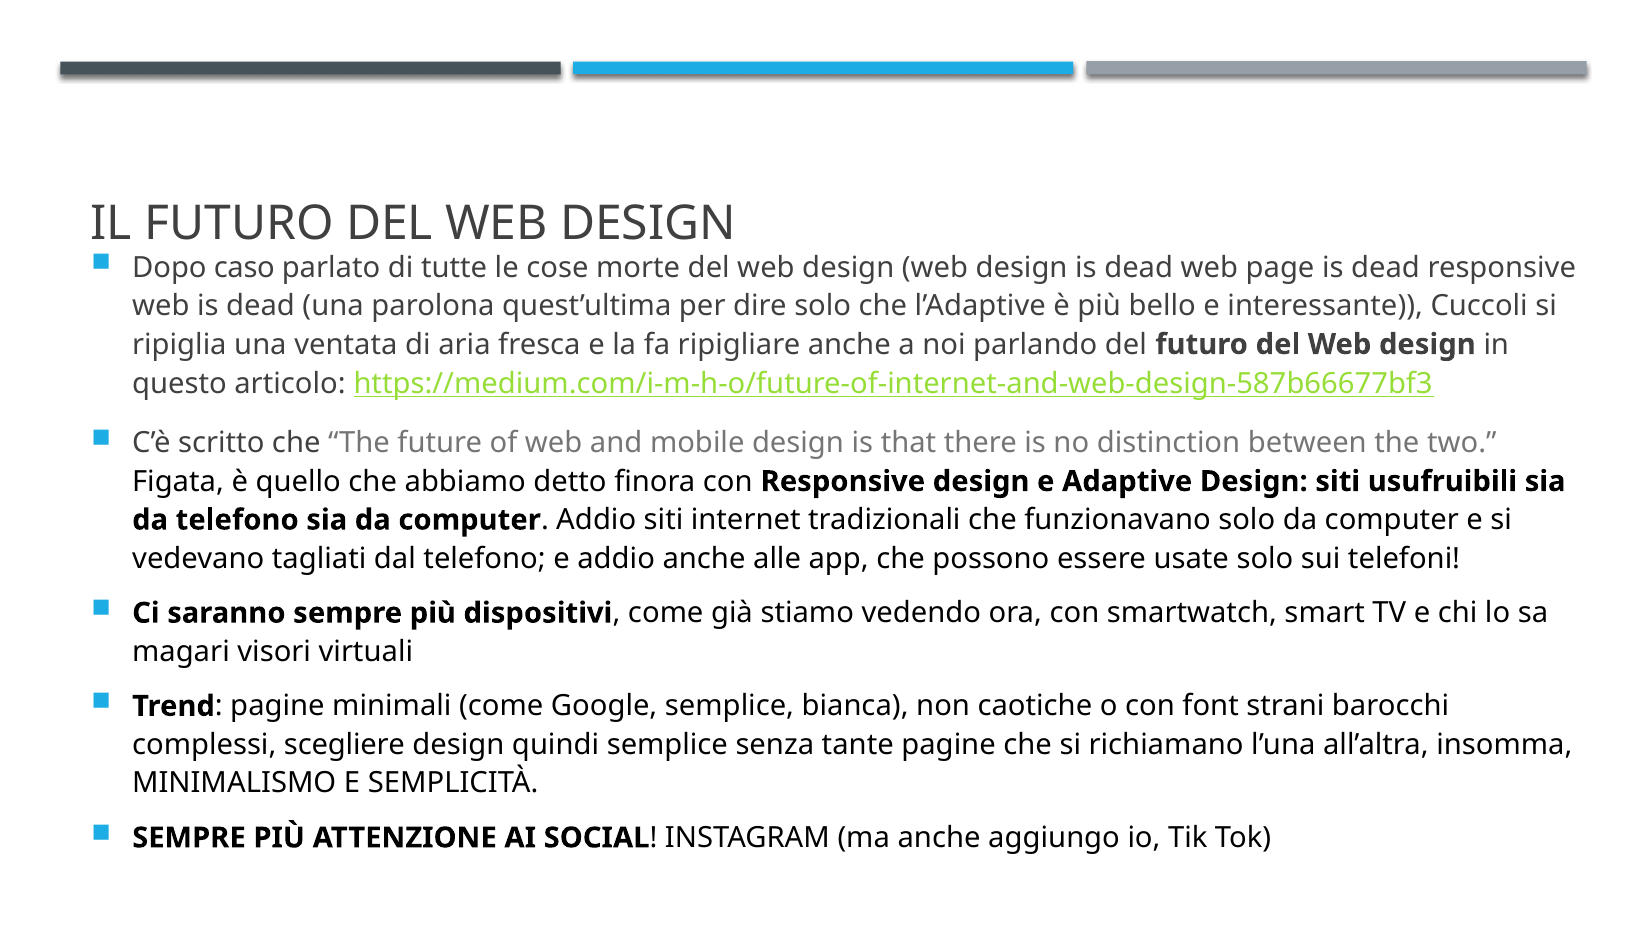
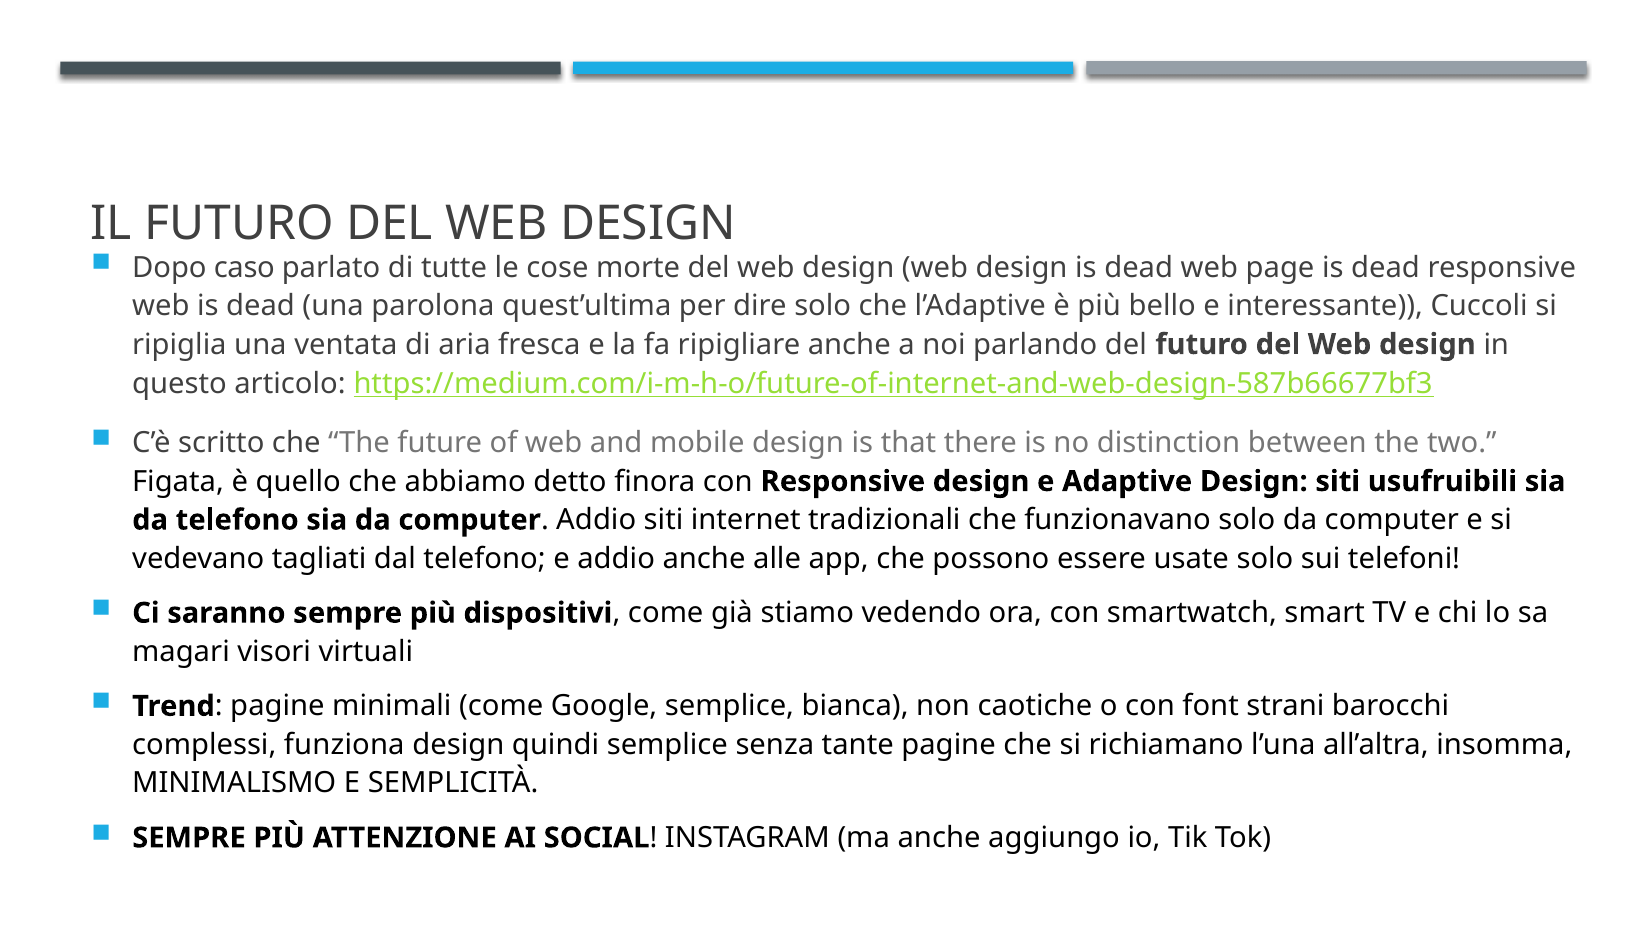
scegliere: scegliere -> funziona
